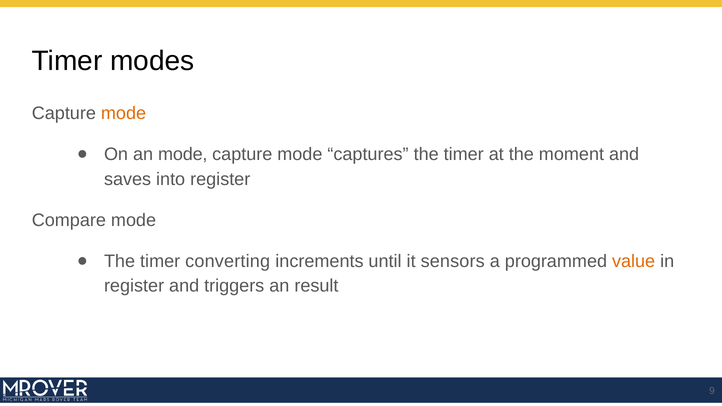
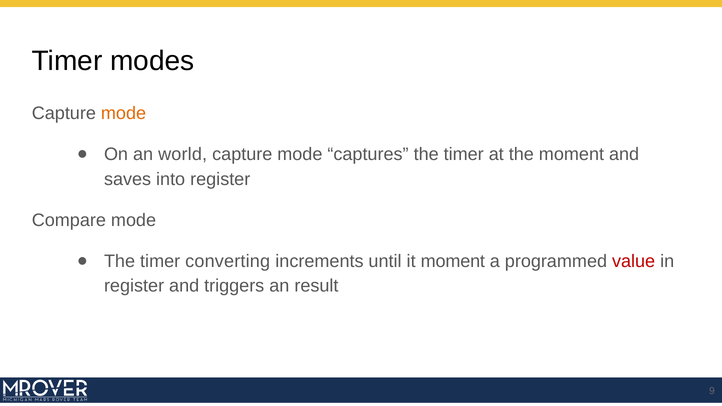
an mode: mode -> world
it sensors: sensors -> moment
value colour: orange -> red
